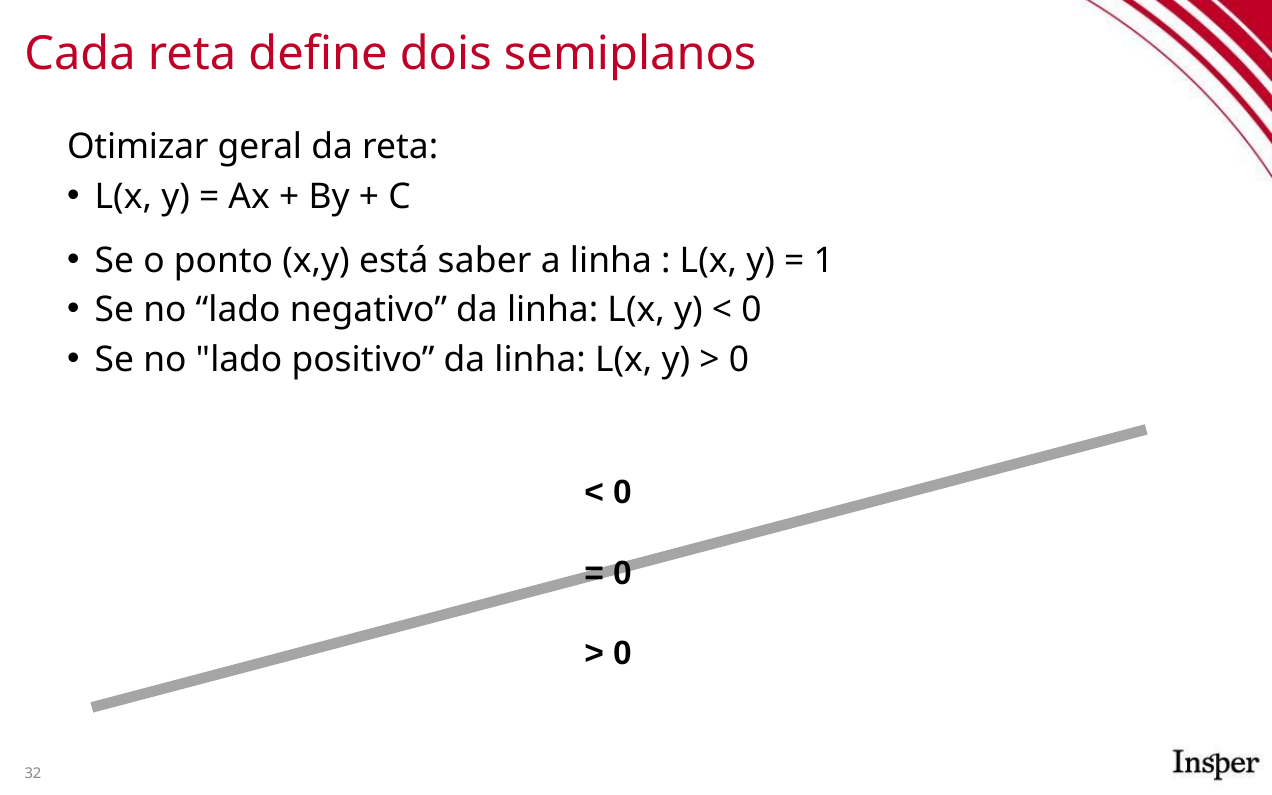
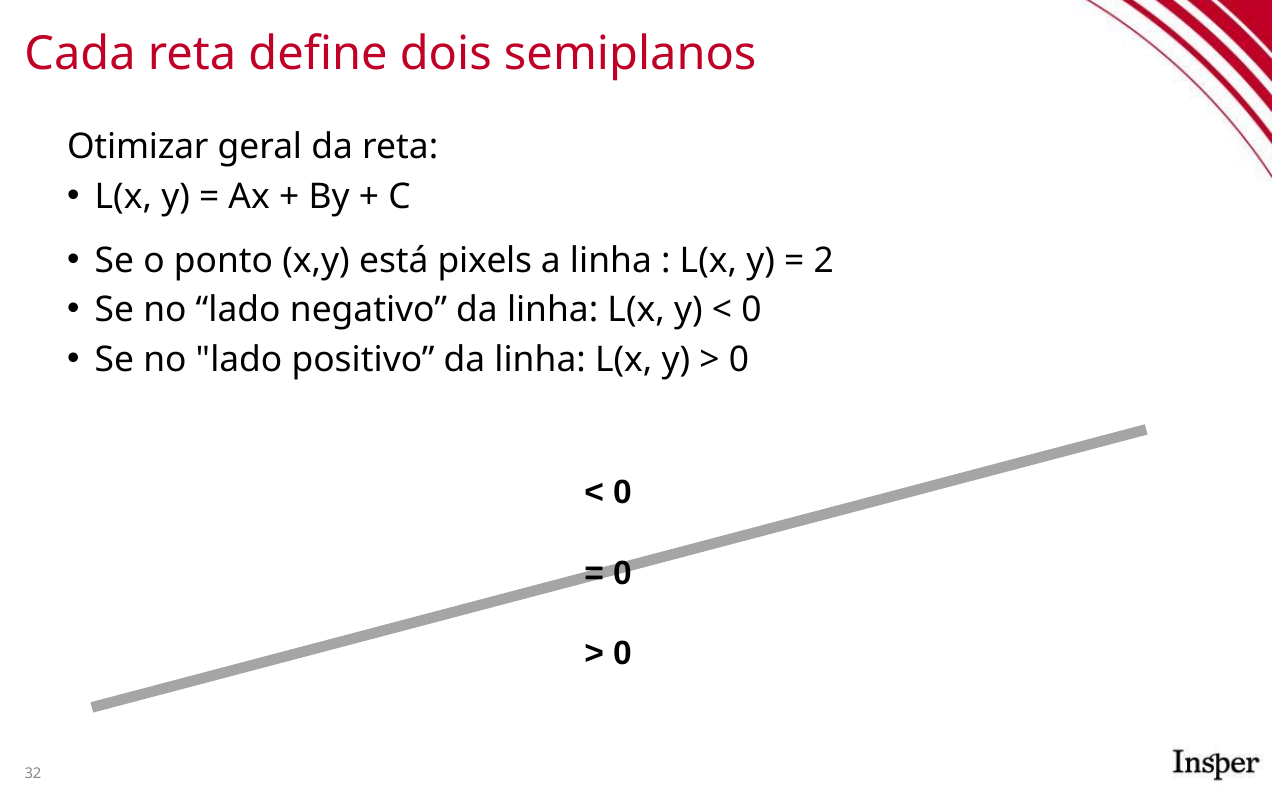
saber: saber -> pixels
1: 1 -> 2
